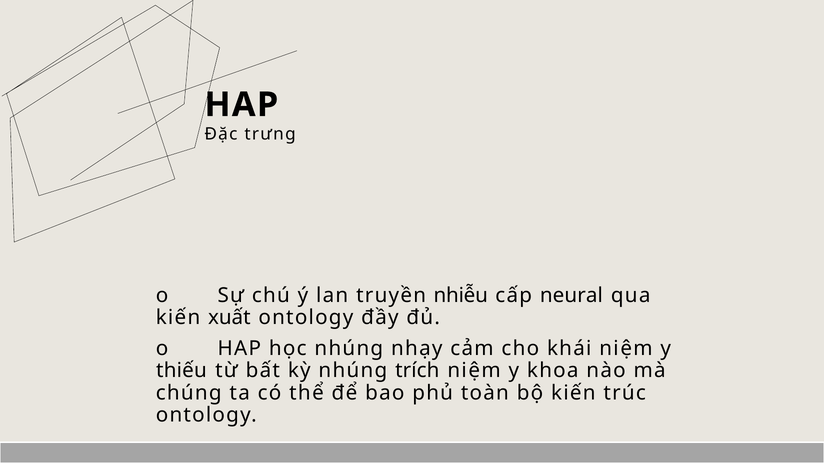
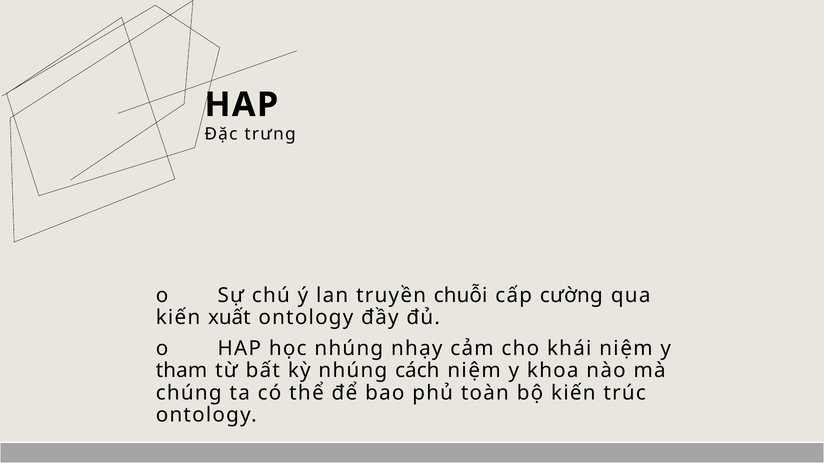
nhiễu: nhiễu -> chuỗi
neural: neural -> cường
thiếu: thiếu -> tham
trích: trích -> cách
